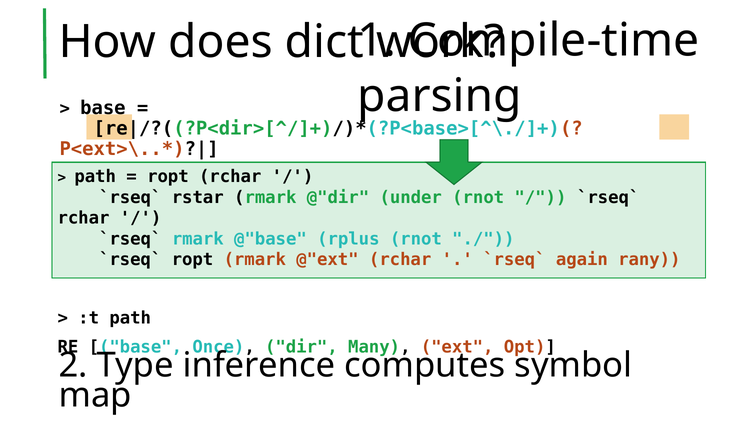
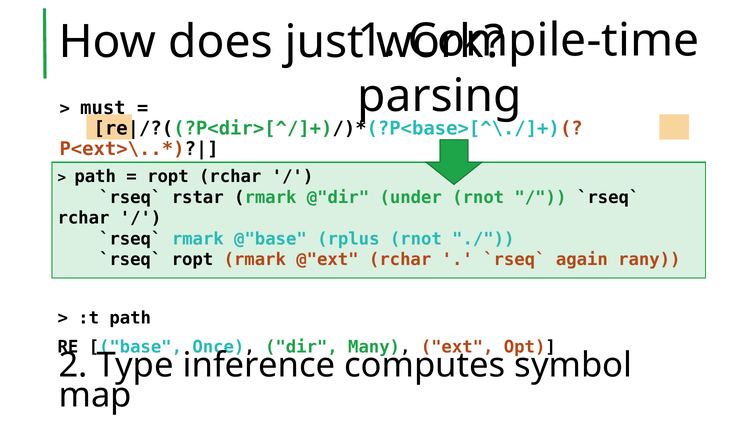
dict: dict -> just
base at (103, 108): base -> must
